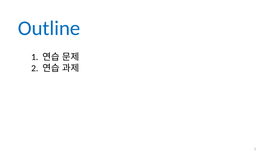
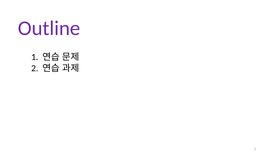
Outline colour: blue -> purple
